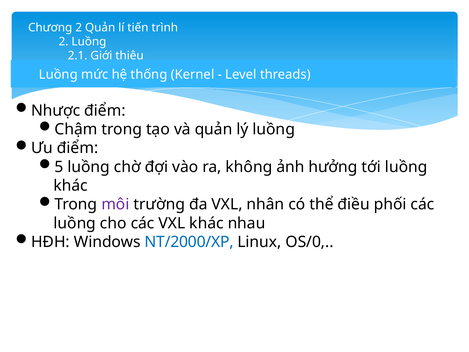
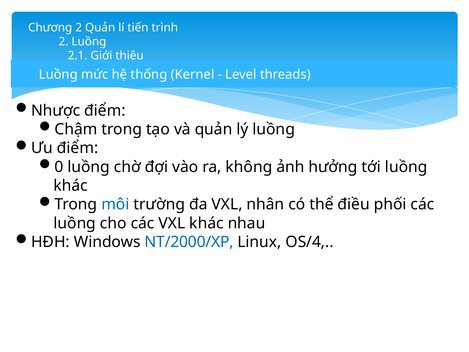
5: 5 -> 0
môi colour: purple -> blue
OS/0: OS/0 -> OS/4
